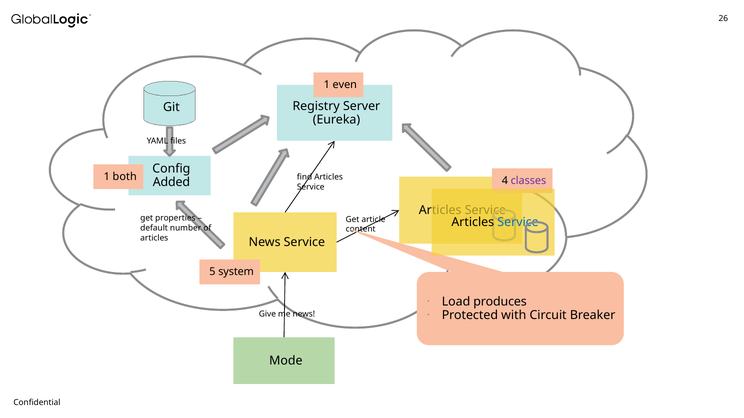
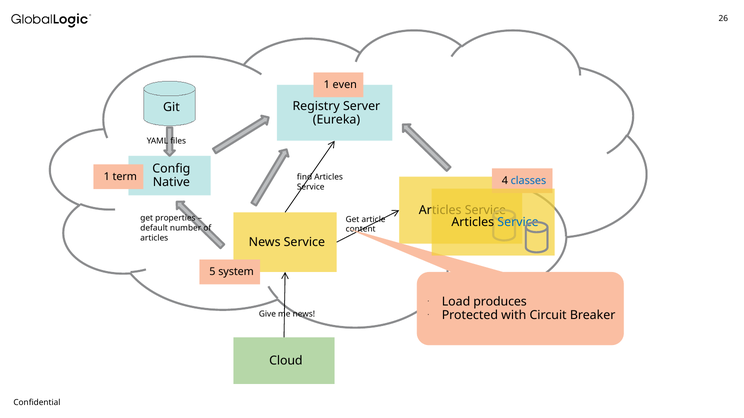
both: both -> term
classes colour: purple -> blue
Added: Added -> Native
Mode: Mode -> Cloud
